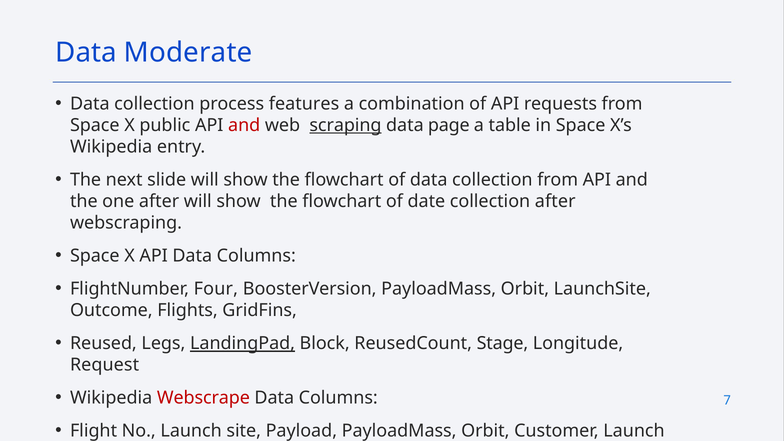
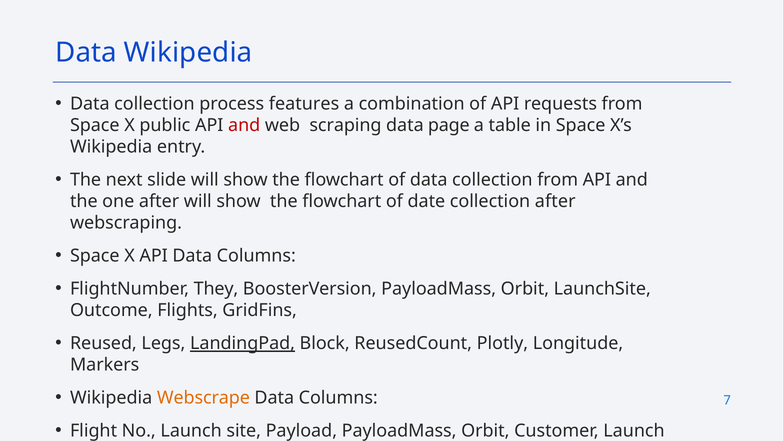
Data Moderate: Moderate -> Wikipedia
scraping underline: present -> none
Four: Four -> They
Stage: Stage -> Plotly
Request: Request -> Markers
Webscrape colour: red -> orange
